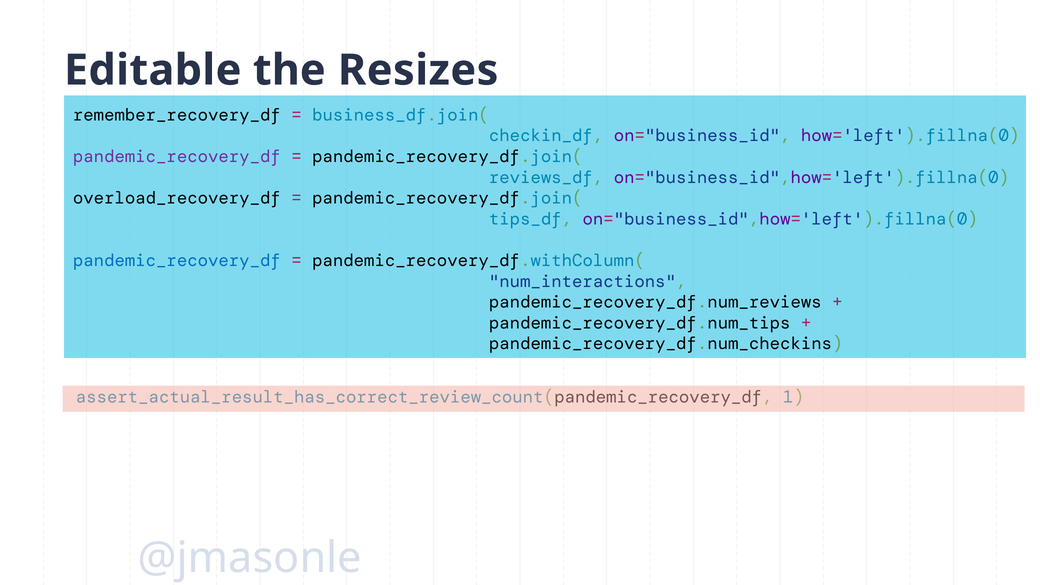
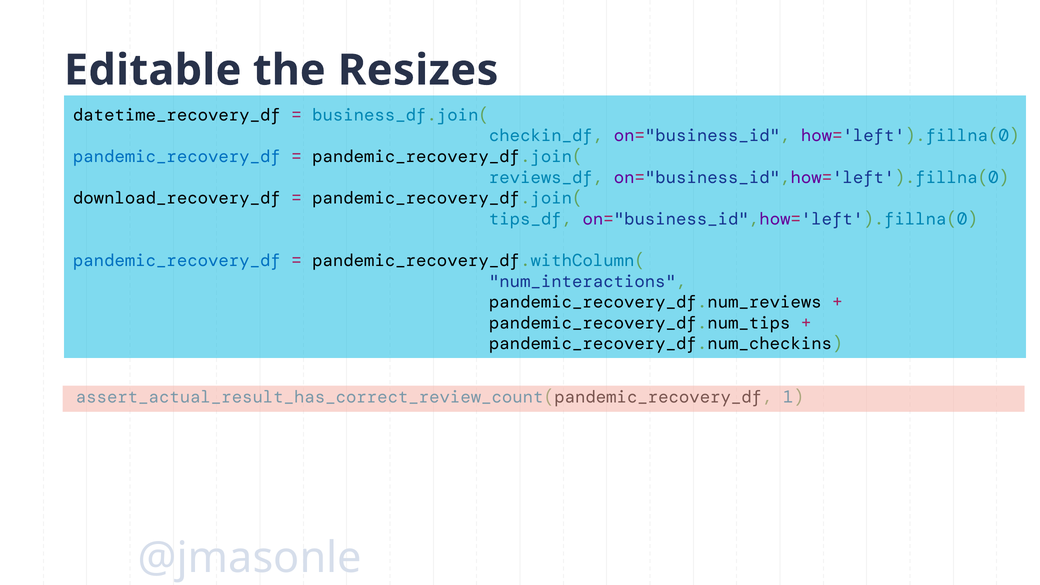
remember_recovery_df: remember_recovery_df -> datetime_recovery_df
pandemic_recovery_df at (177, 157) colour: purple -> blue
overload_recovery_df: overload_recovery_df -> download_recovery_df
